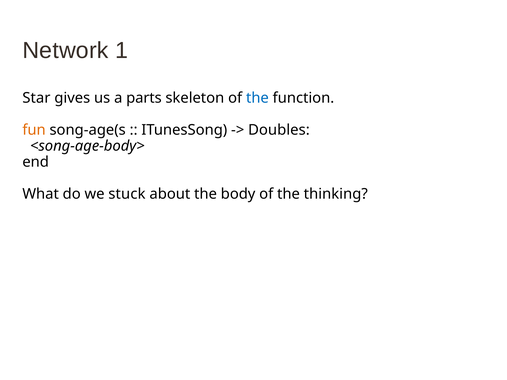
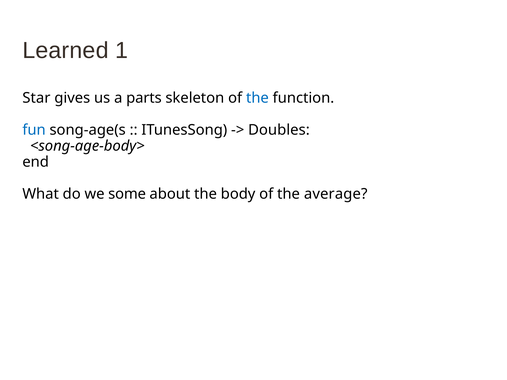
Network: Network -> Learned
fun colour: orange -> blue
stuck: stuck -> some
thinking: thinking -> average
